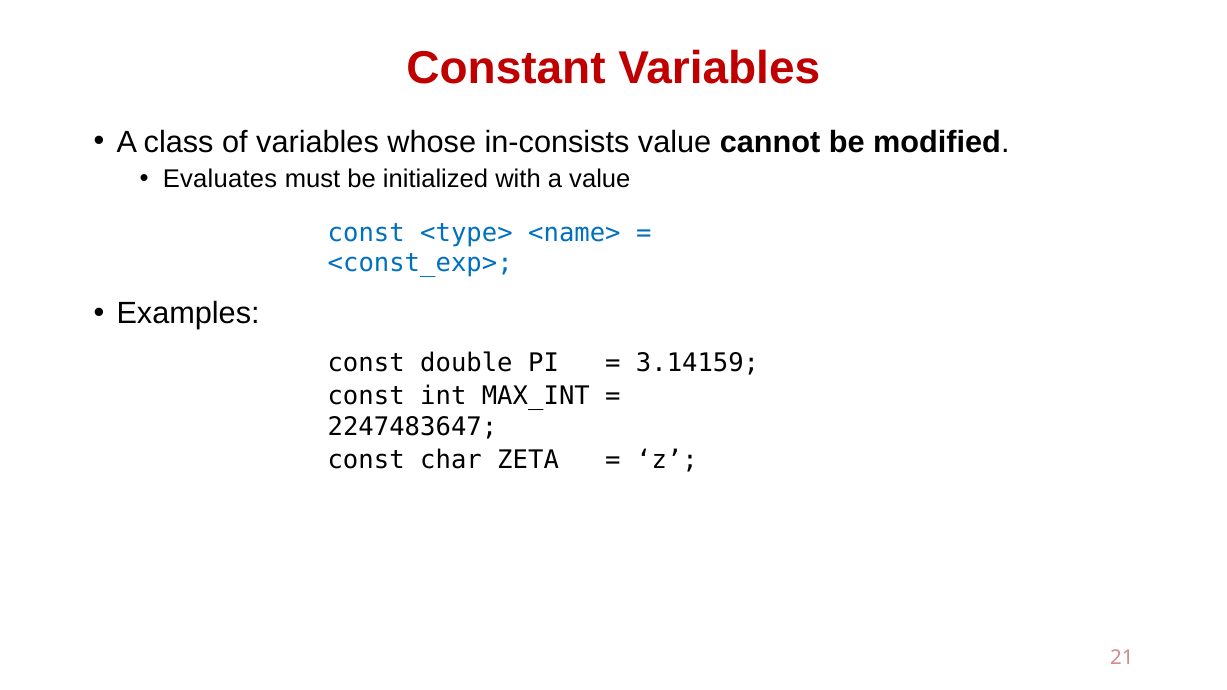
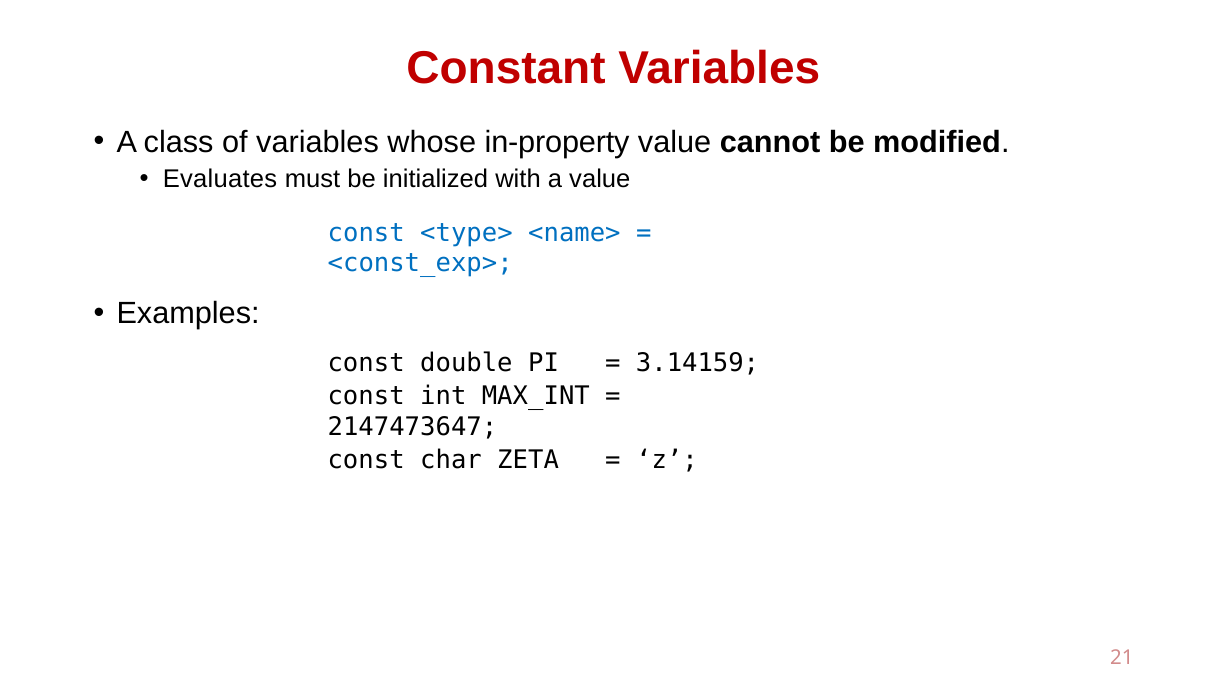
in-consists: in-consists -> in-property
2247483647: 2247483647 -> 2147473647
